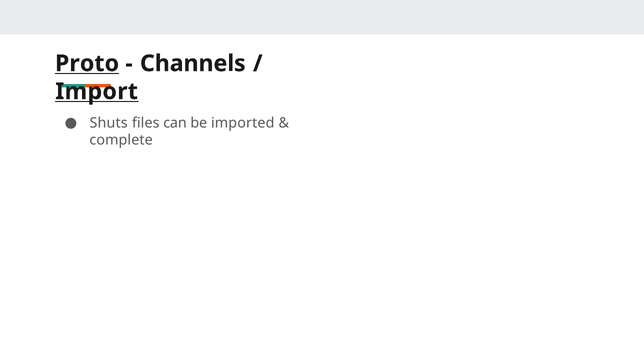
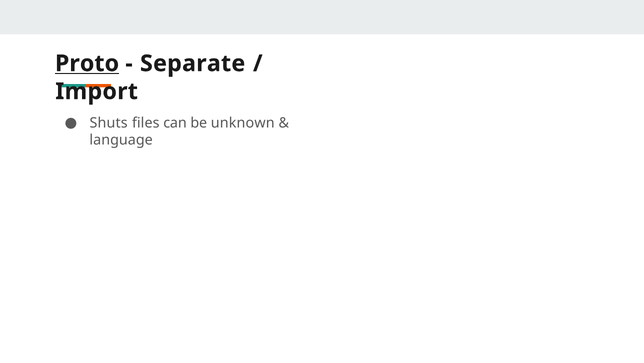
Channels: Channels -> Separate
Import underline: present -> none
imported: imported -> unknown
complete: complete -> language
